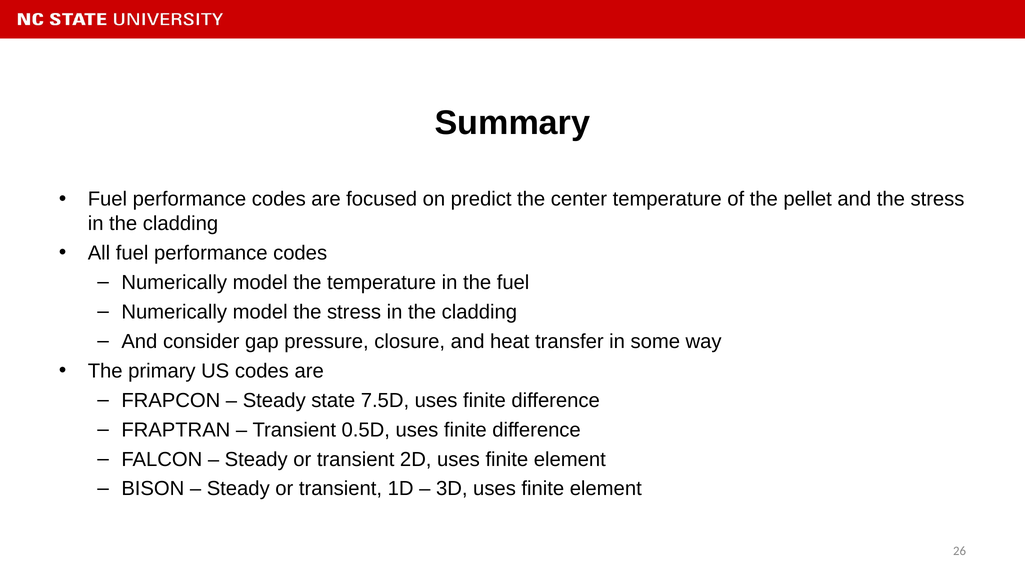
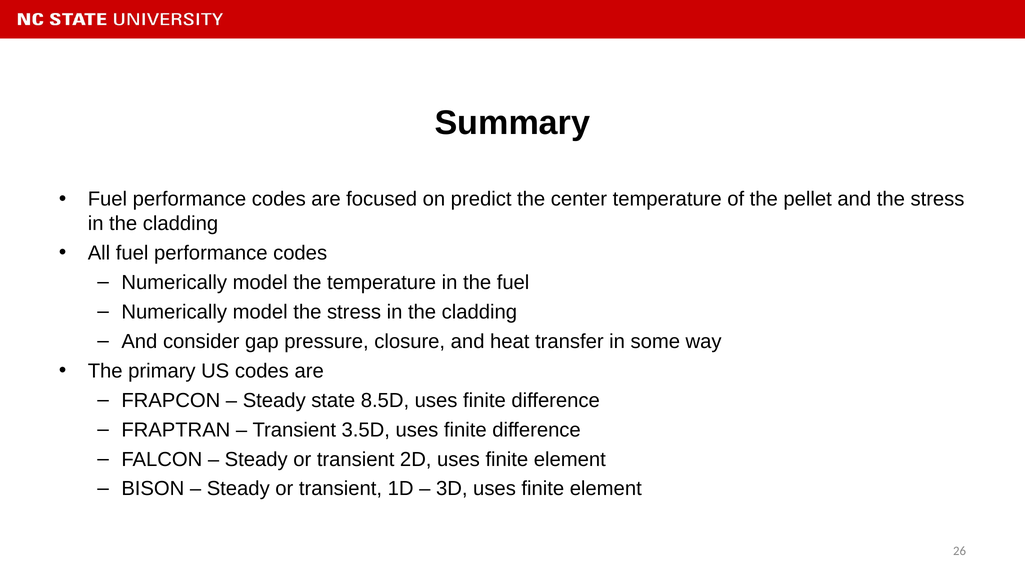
7.5D: 7.5D -> 8.5D
0.5D: 0.5D -> 3.5D
